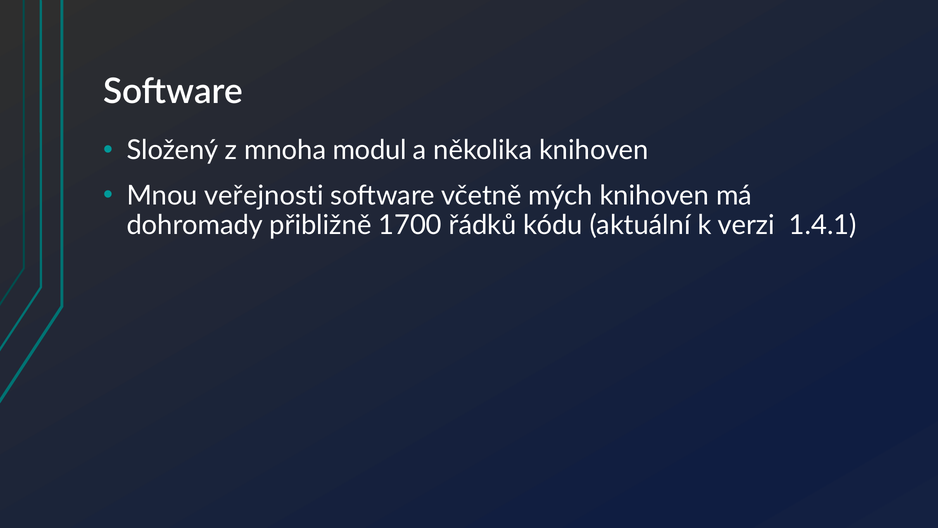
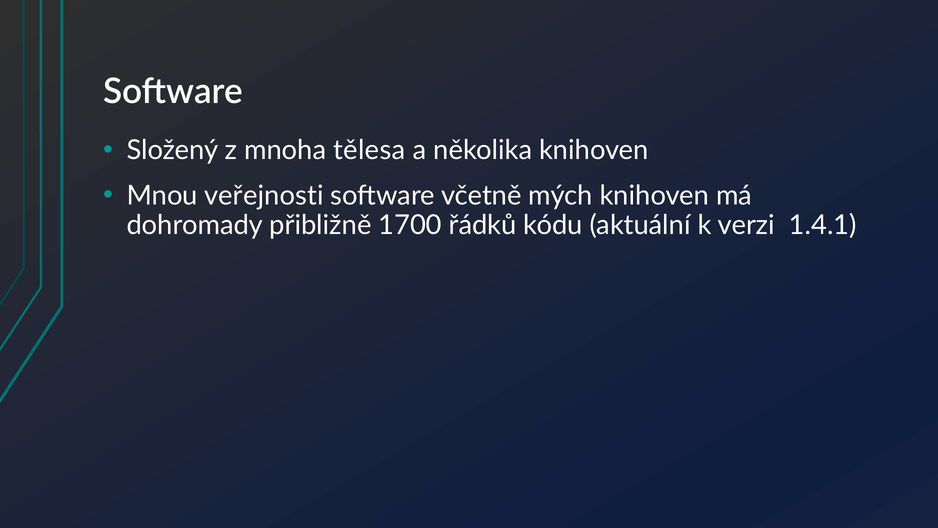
modul: modul -> tělesa
